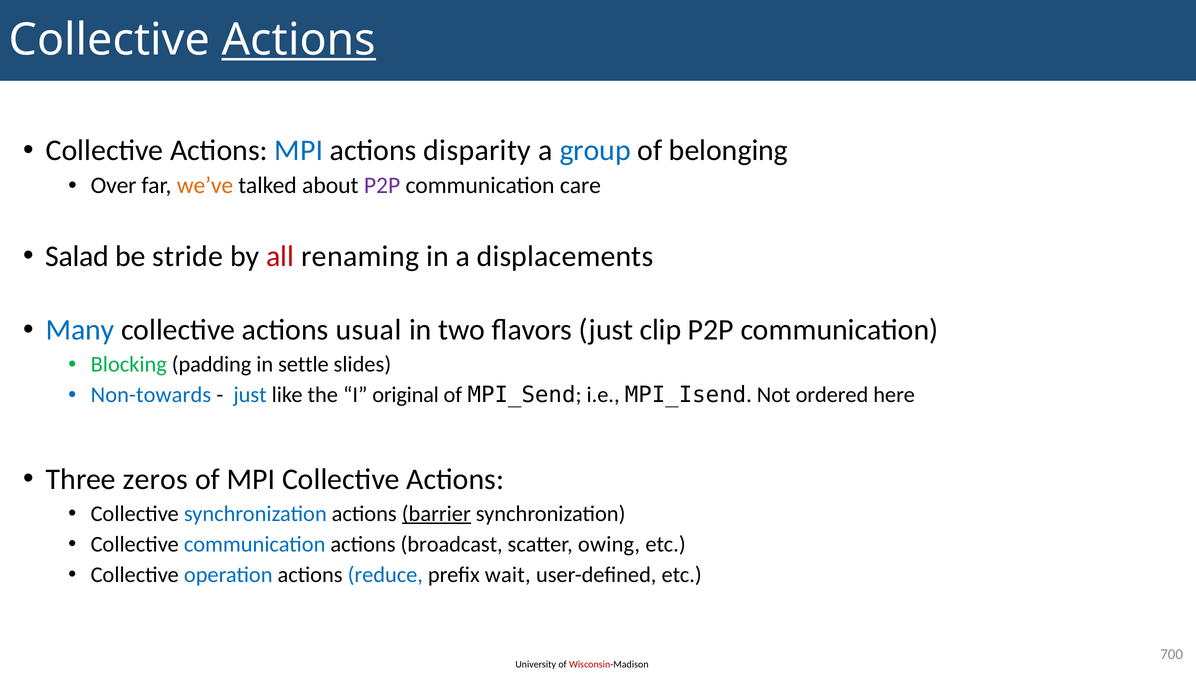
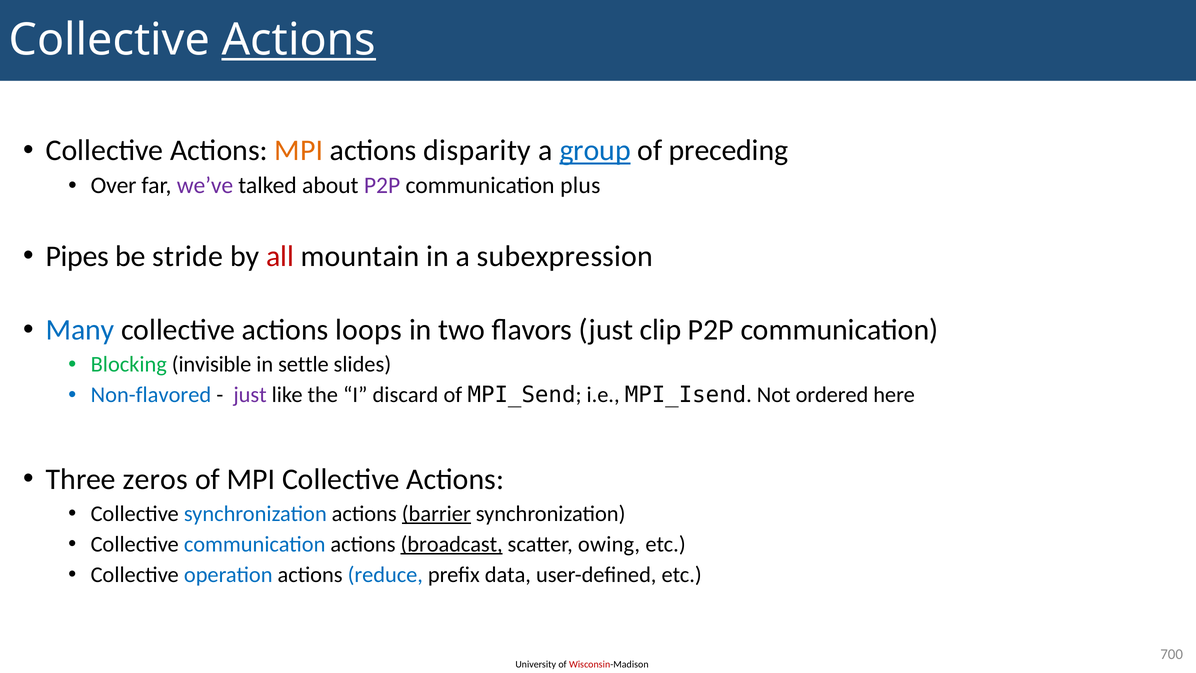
MPI at (299, 150) colour: blue -> orange
group underline: none -> present
belonging: belonging -> preceding
we’ve colour: orange -> purple
care: care -> plus
Salad: Salad -> Pipes
renaming: renaming -> mountain
displacements: displacements -> subexpression
usual: usual -> loops
padding: padding -> invisible
Non-towards: Non-towards -> Non-flavored
just at (250, 395) colour: blue -> purple
original: original -> discard
broadcast underline: none -> present
wait: wait -> data
